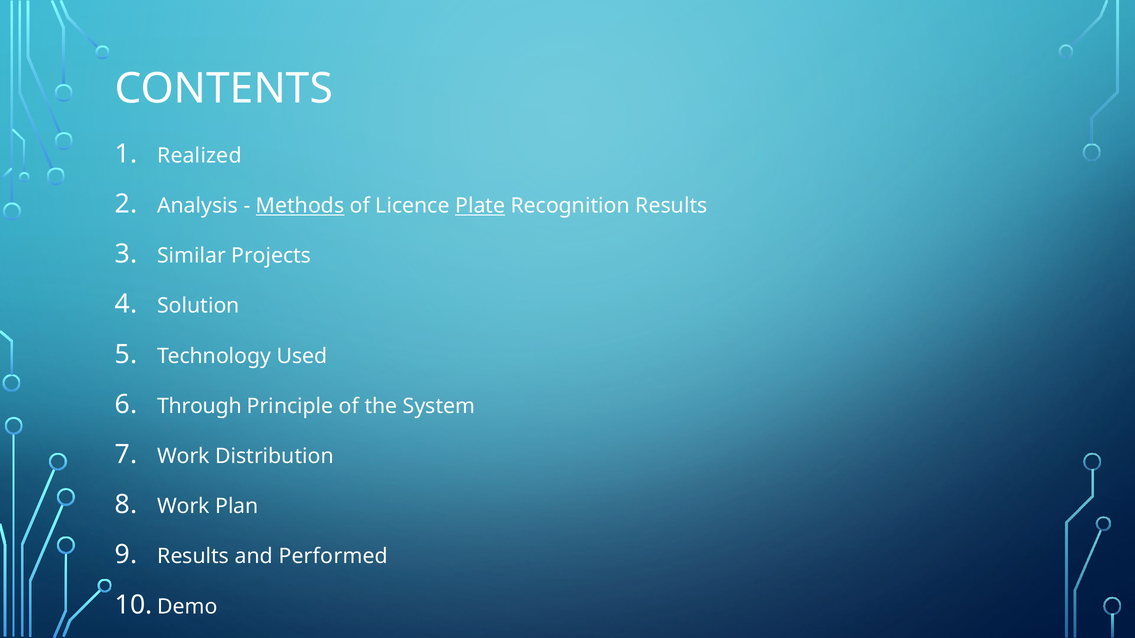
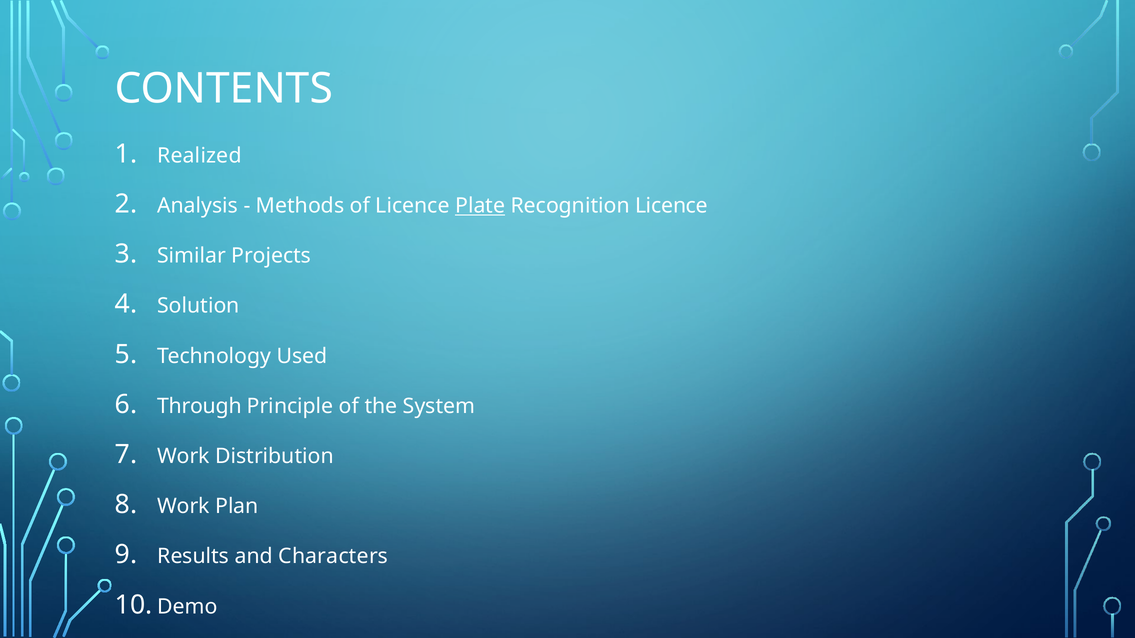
Methods underline: present -> none
Recognition Results: Results -> Licence
Performed: Performed -> Characters
